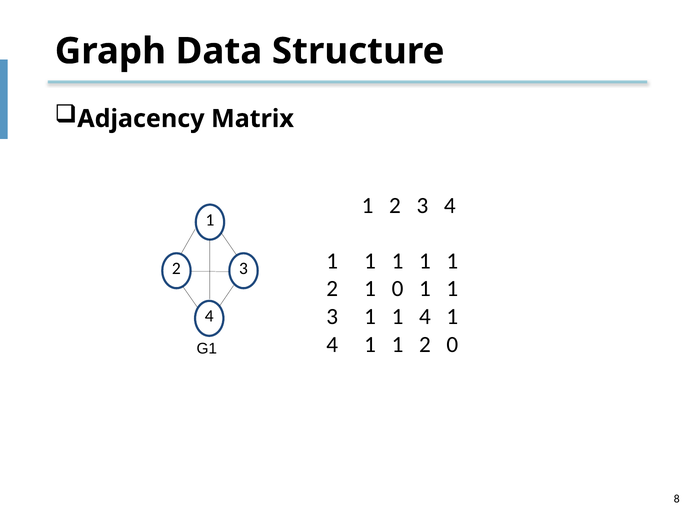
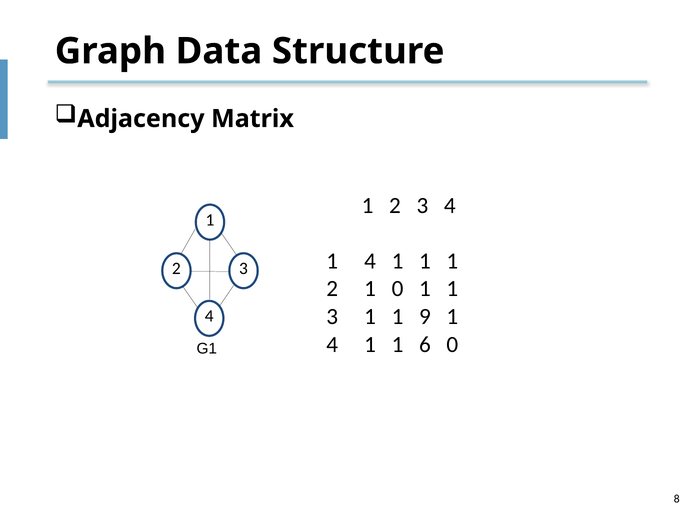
1 at (370, 261): 1 -> 4
1 1 4: 4 -> 9
4 1 1 2: 2 -> 6
